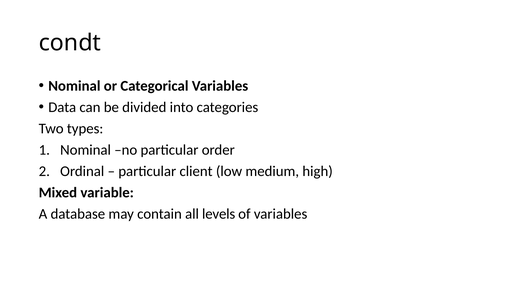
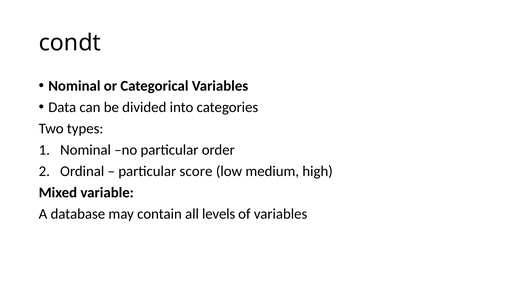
client: client -> score
